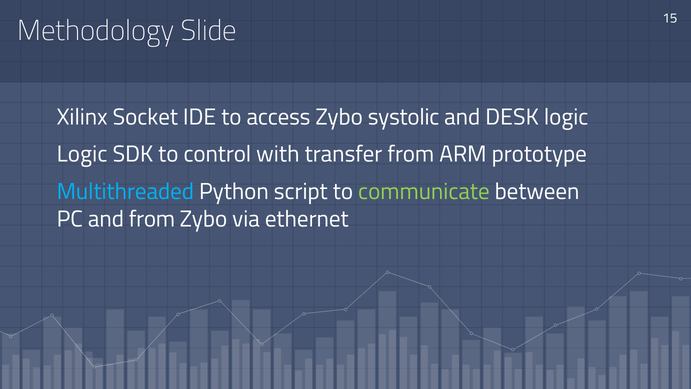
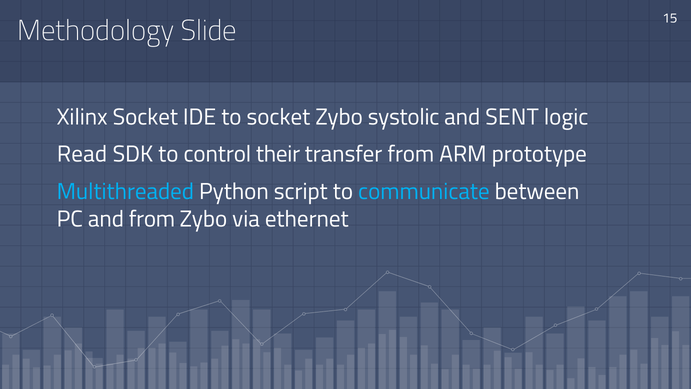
to access: access -> socket
DESK: DESK -> SENT
Logic at (82, 154): Logic -> Read
with: with -> their
communicate colour: light green -> light blue
